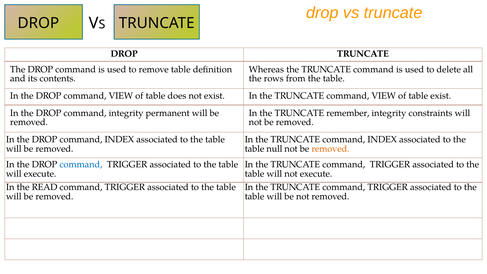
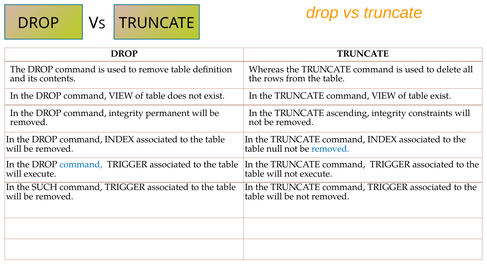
remember: remember -> ascending
removed at (330, 149) colour: orange -> blue
READ: READ -> SUCH
